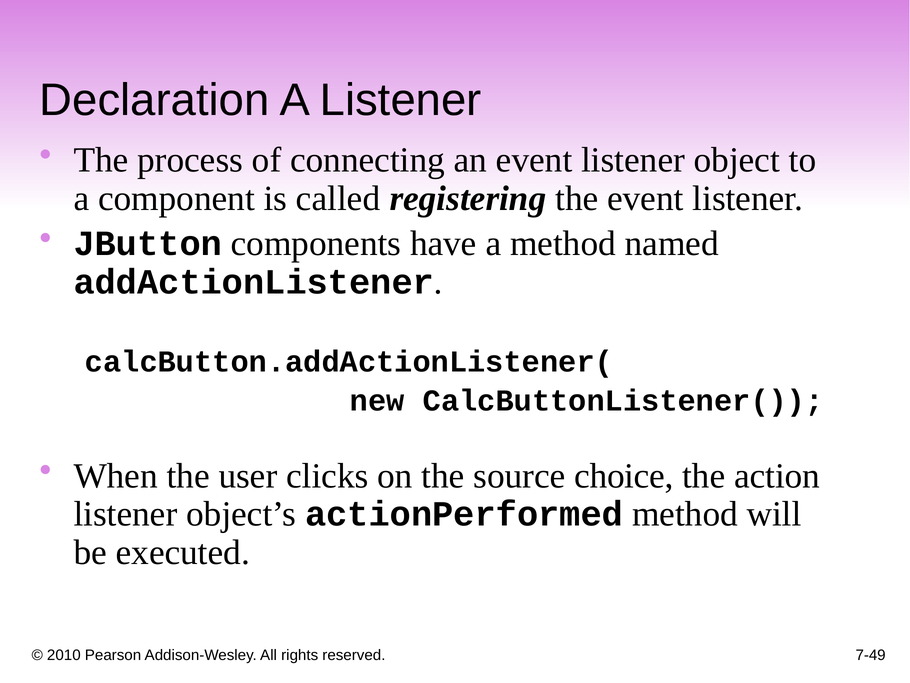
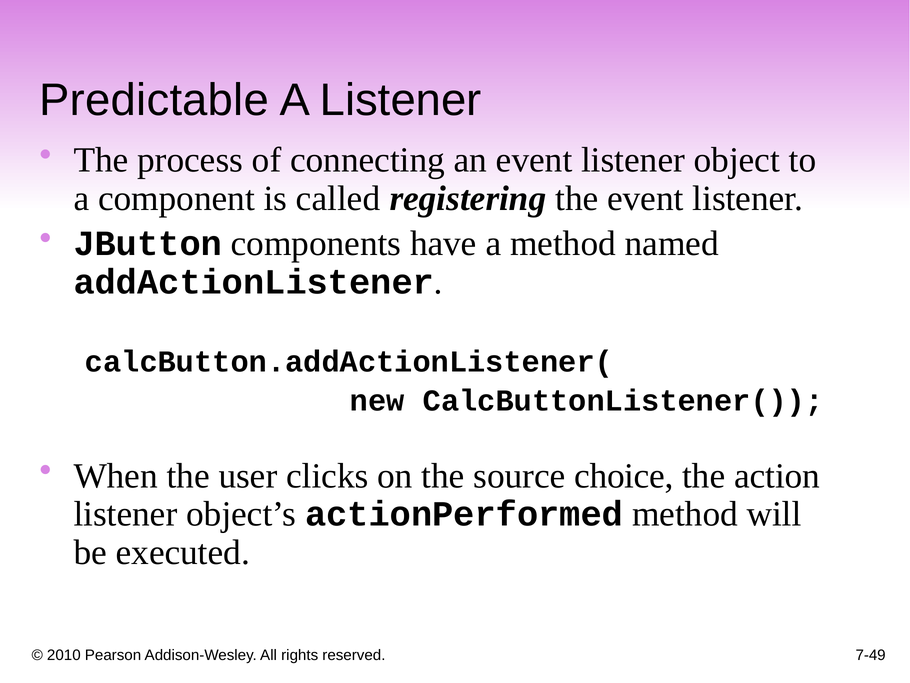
Declaration: Declaration -> Predictable
